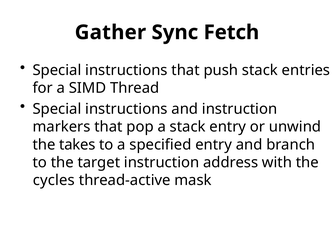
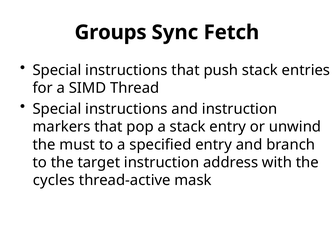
Gather: Gather -> Groups
takes: takes -> must
